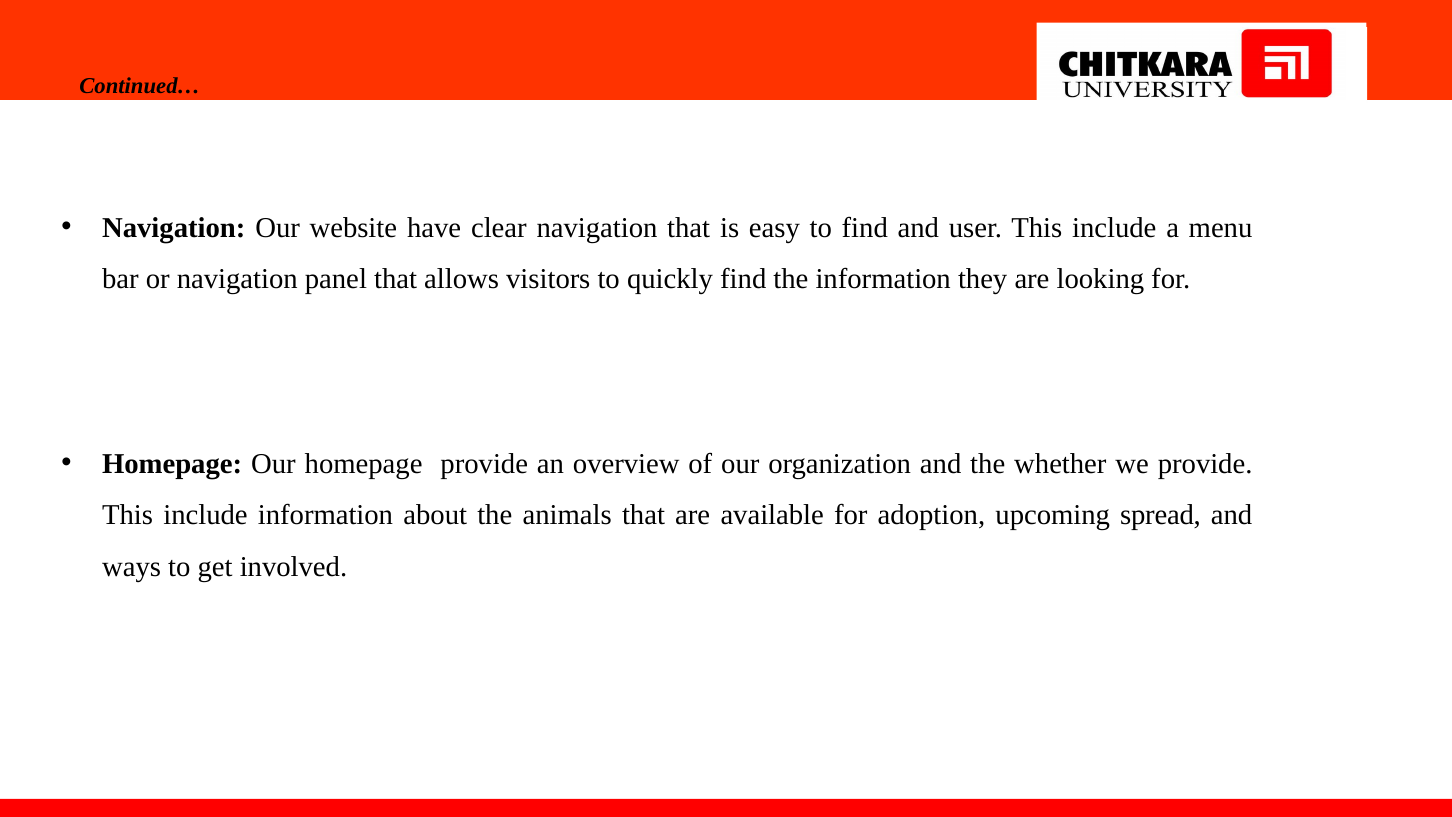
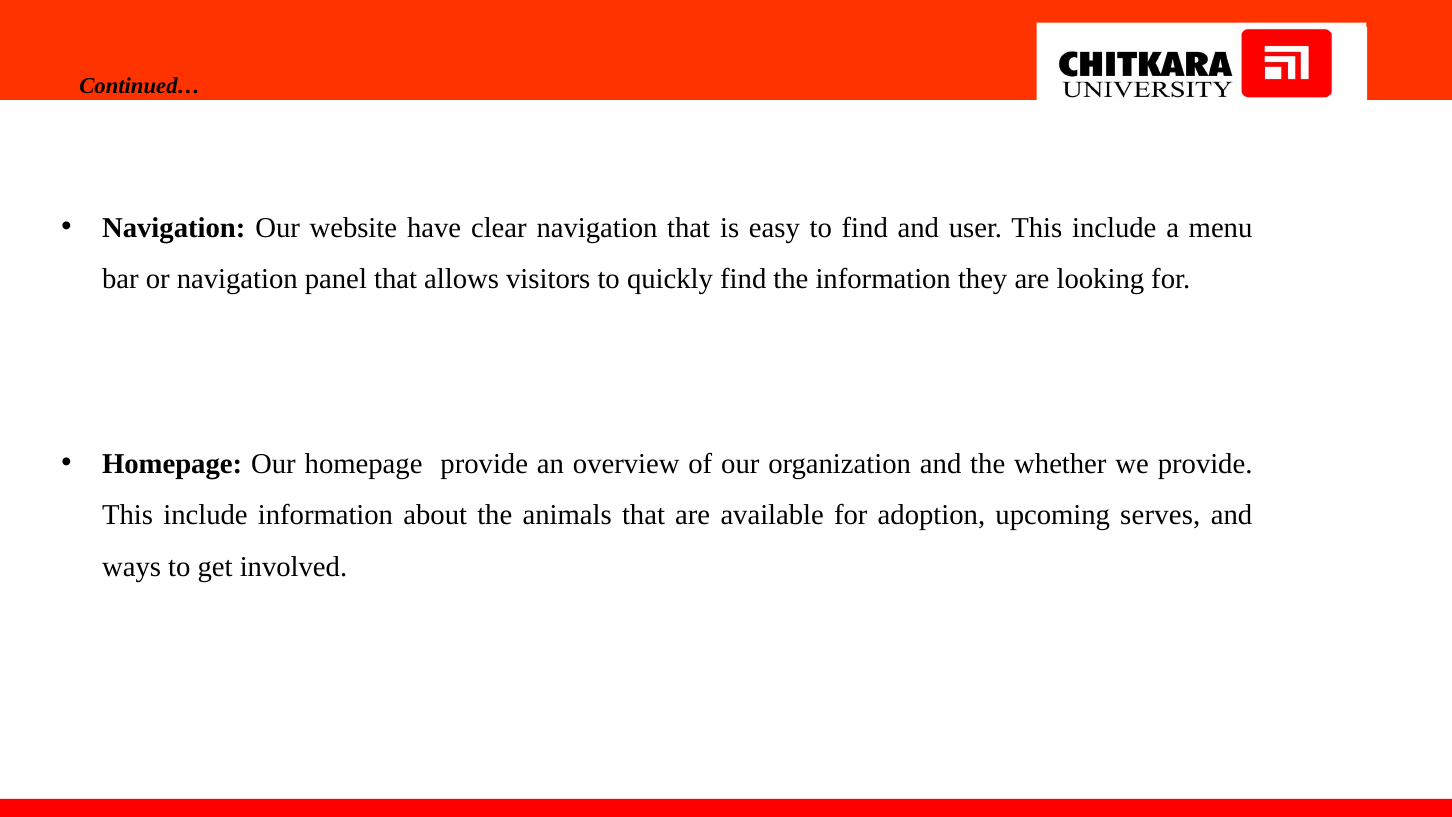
spread: spread -> serves
